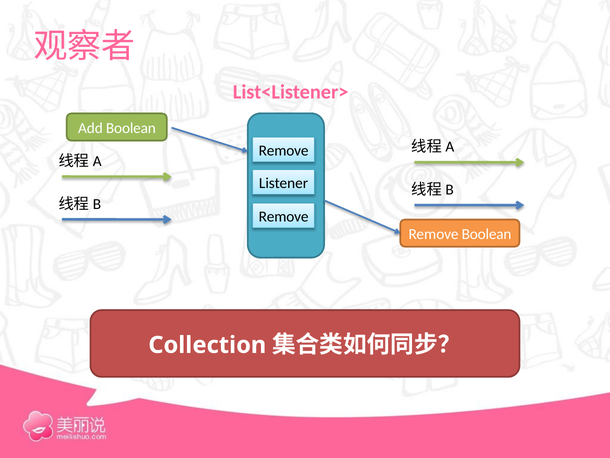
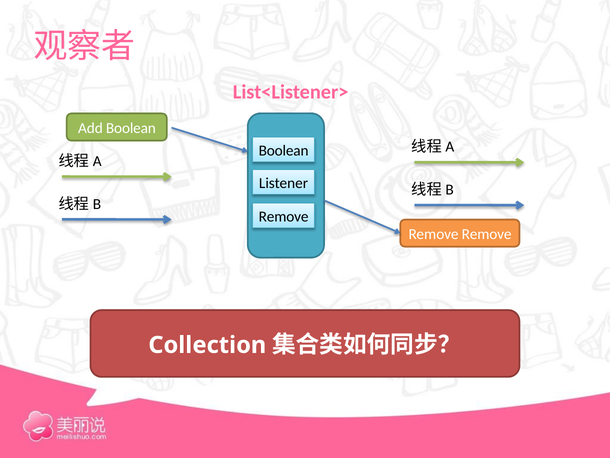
Remove at (284, 150): Remove -> Boolean
Remove Boolean: Boolean -> Remove
